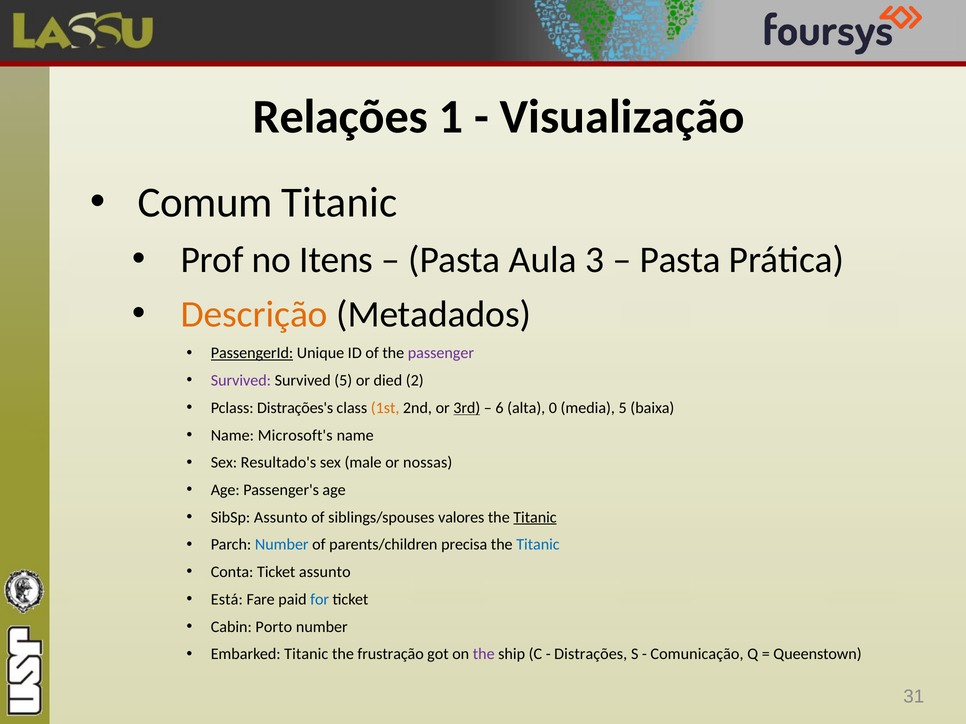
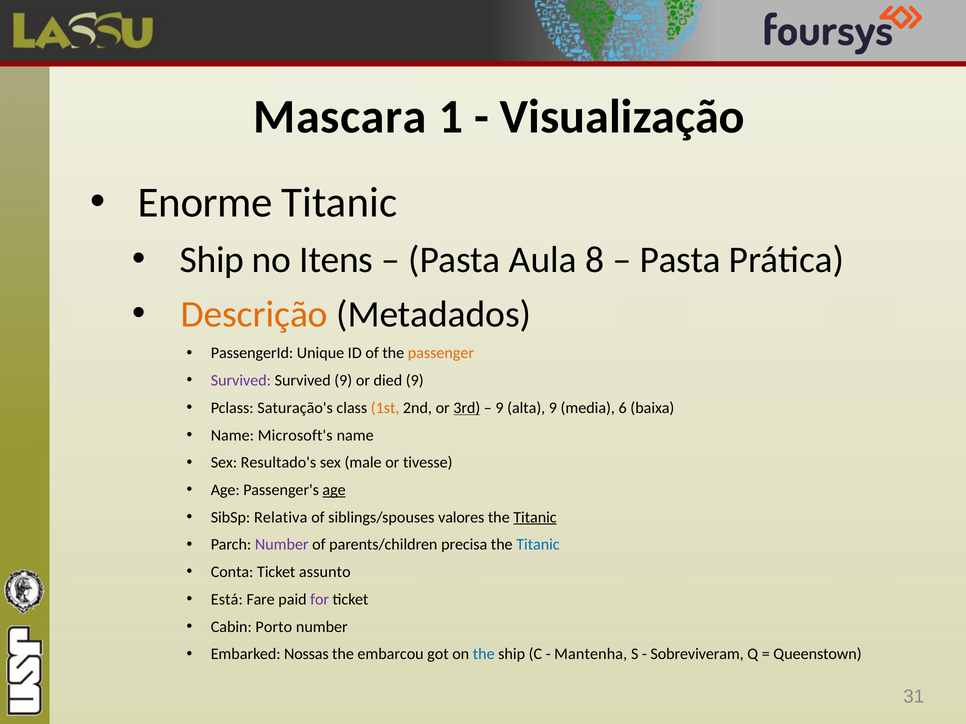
Relações: Relações -> Mascara
Comum: Comum -> Enorme
Prof at (212, 260): Prof -> Ship
3: 3 -> 8
PassengerId underline: present -> none
passenger colour: purple -> orange
Survived 5: 5 -> 9
died 2: 2 -> 9
Distrações's: Distrações's -> Saturação's
6 at (499, 408): 6 -> 9
alta 0: 0 -> 9
media 5: 5 -> 6
nossas: nossas -> tivesse
age at (334, 490) underline: none -> present
SibSp Assunto: Assunto -> Relativa
Number at (282, 545) colour: blue -> purple
for colour: blue -> purple
Embarked Titanic: Titanic -> Nossas
frustração: frustração -> embarcou
the at (484, 655) colour: purple -> blue
Distrações: Distrações -> Mantenha
Comunicação: Comunicação -> Sobreviveram
